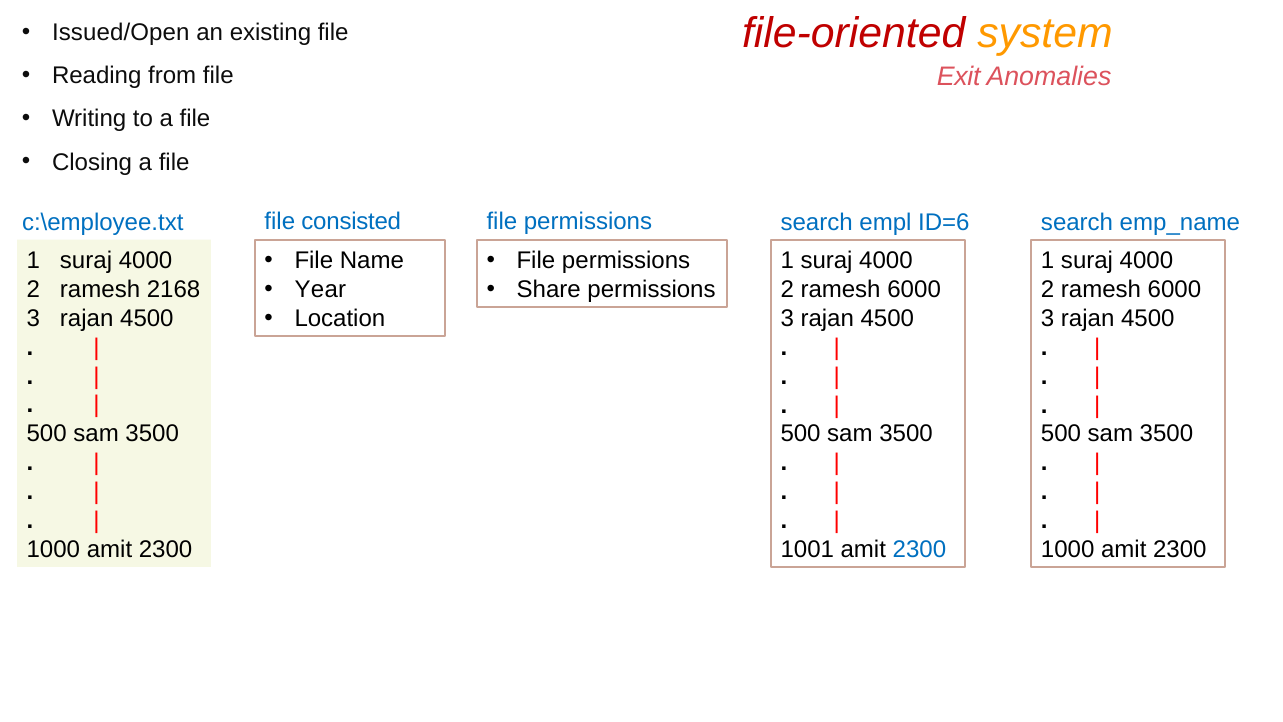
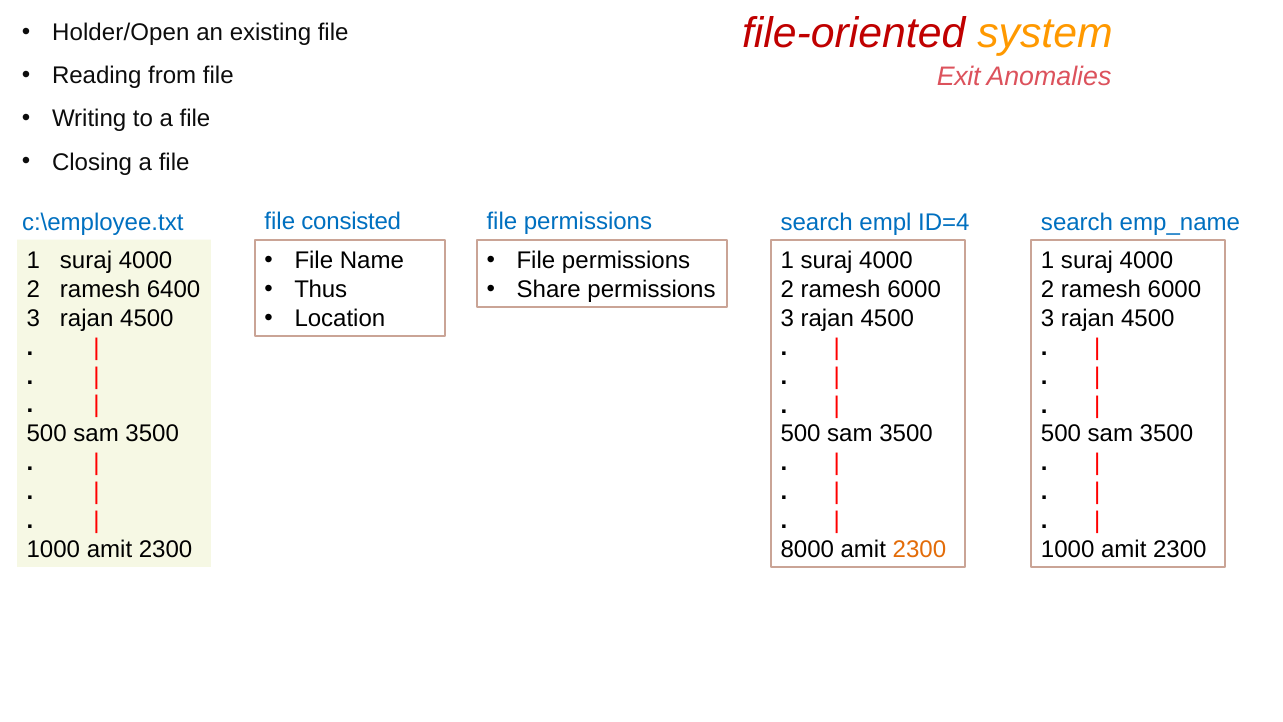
Issued/Open: Issued/Open -> Holder/Open
ID=6: ID=6 -> ID=4
Year: Year -> Thus
2168: 2168 -> 6400
1001: 1001 -> 8000
2300 at (919, 549) colour: blue -> orange
